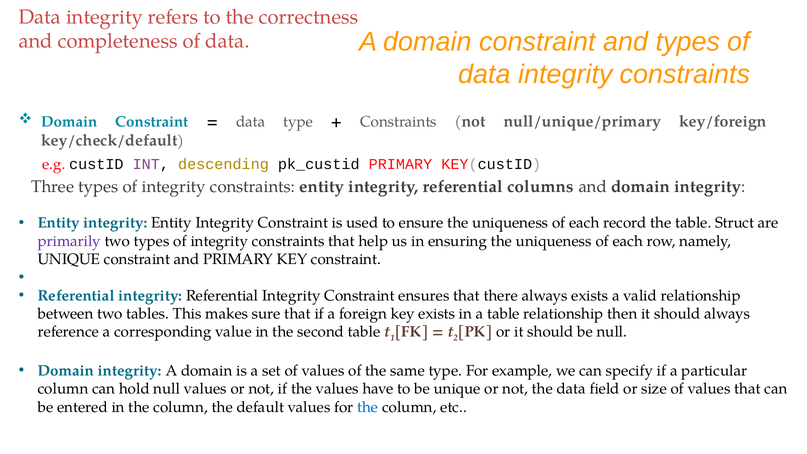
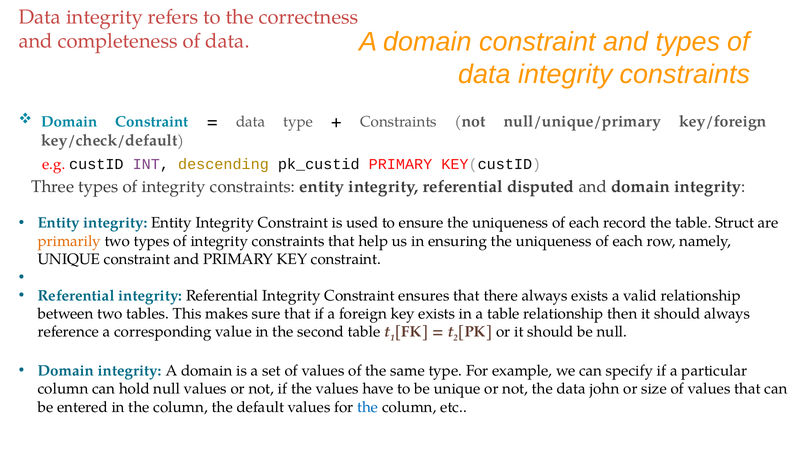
columns: columns -> disputed
primarily colour: purple -> orange
field: field -> john
